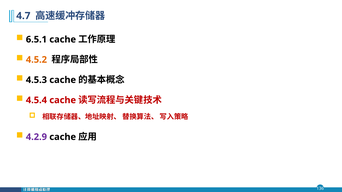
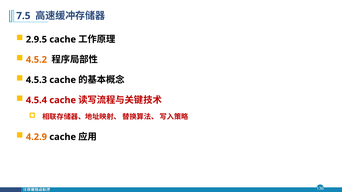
4.7: 4.7 -> 7.5
6.5.1: 6.5.1 -> 2.9.5
4.2.9 colour: purple -> orange
